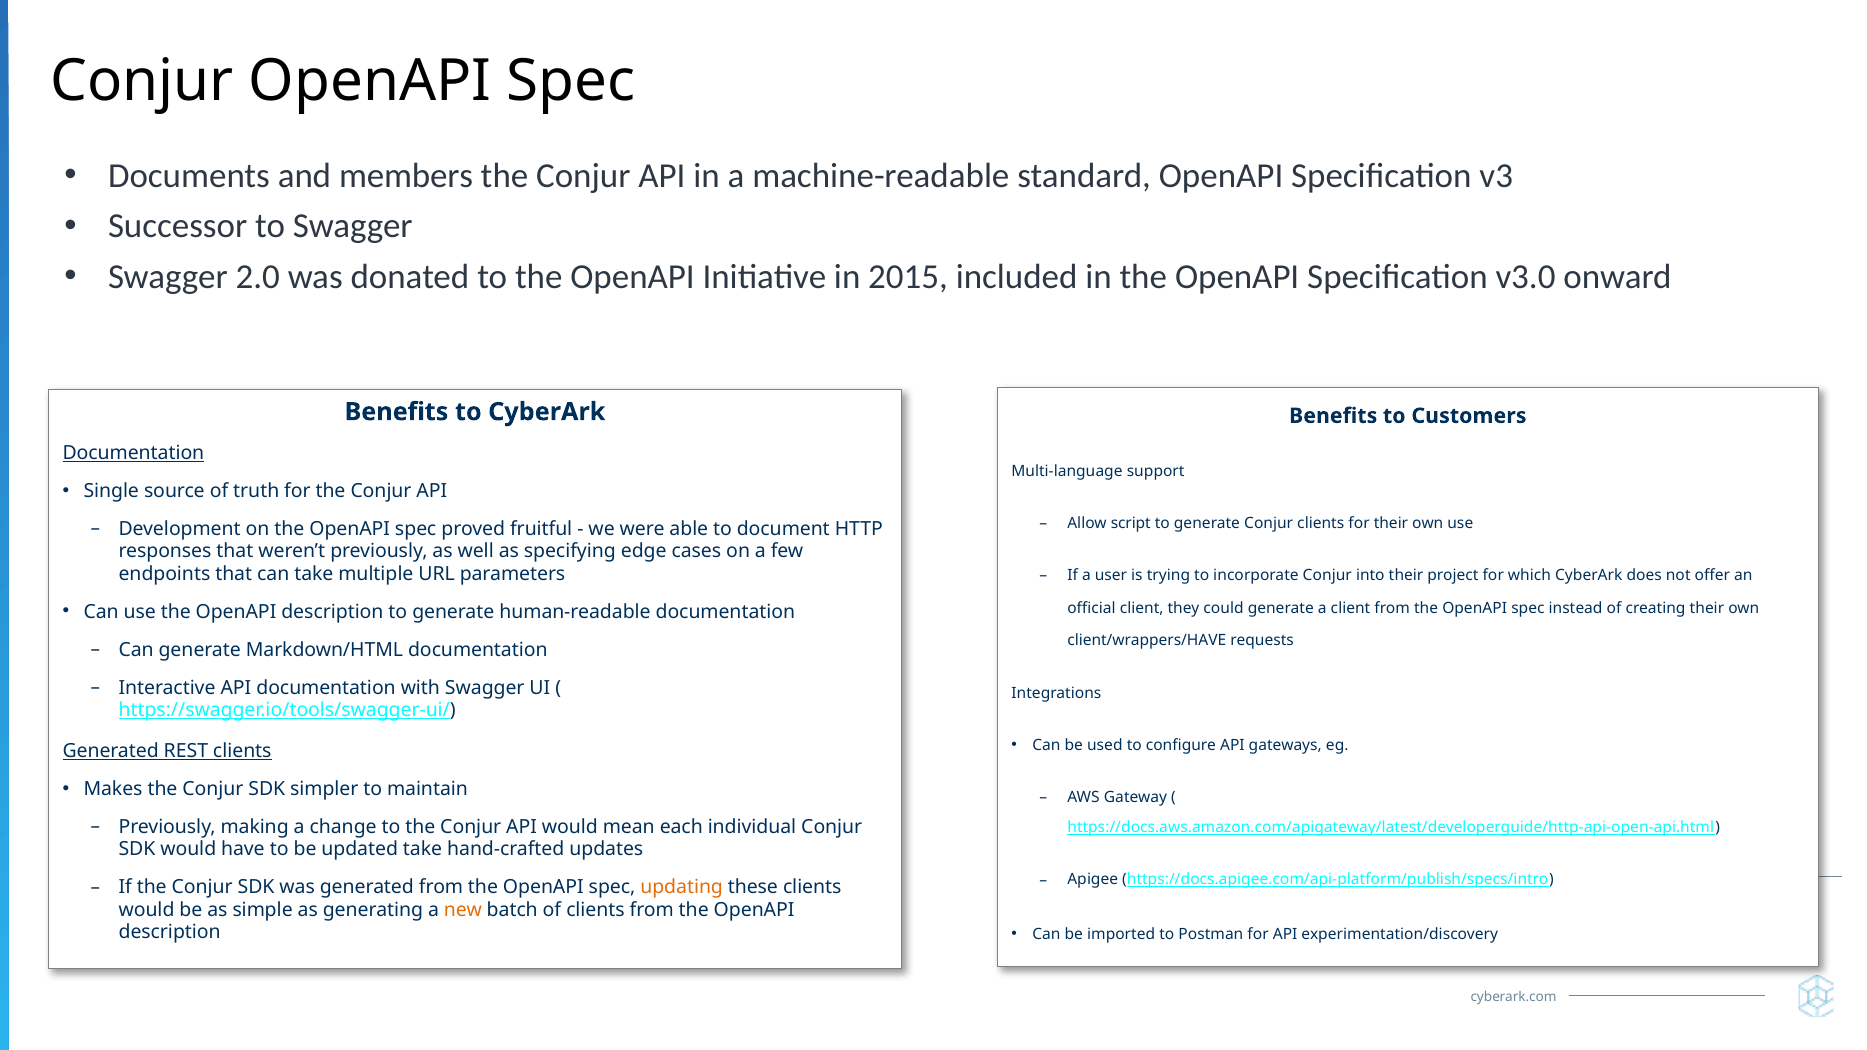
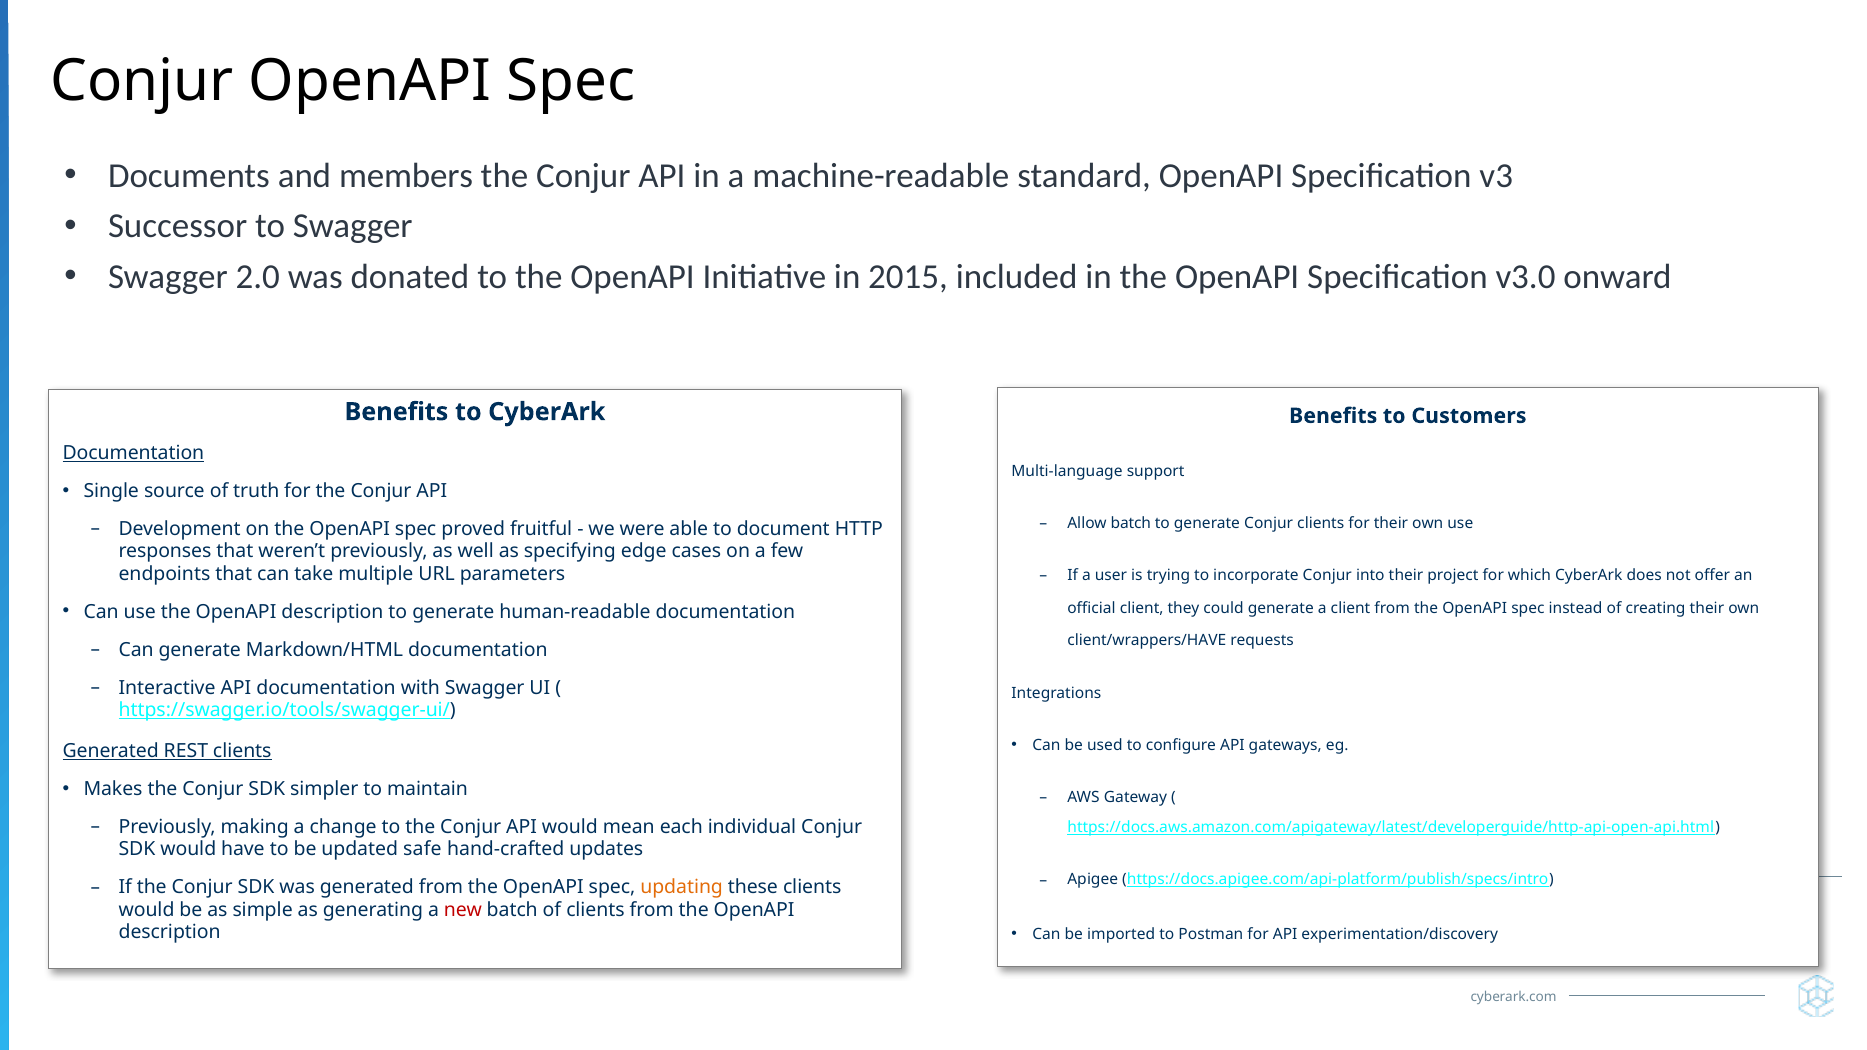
Allow script: script -> batch
updated take: take -> safe
new colour: orange -> red
